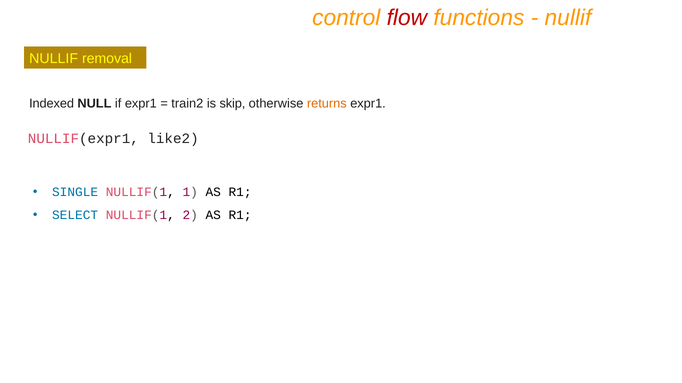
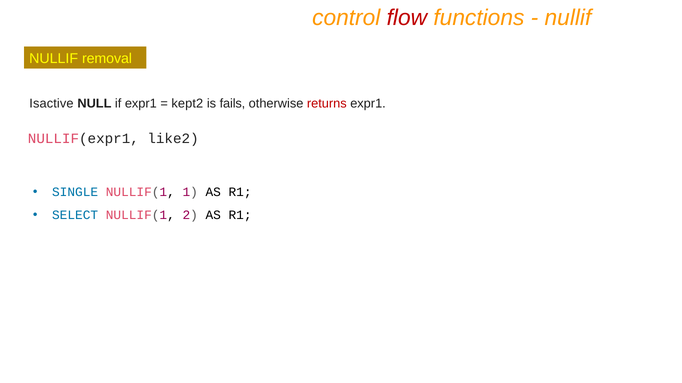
Indexed: Indexed -> Isactive
train2: train2 -> kept2
skip: skip -> fails
returns colour: orange -> red
